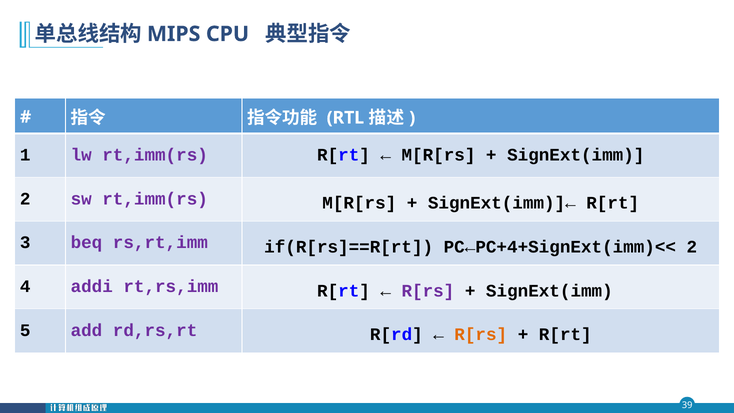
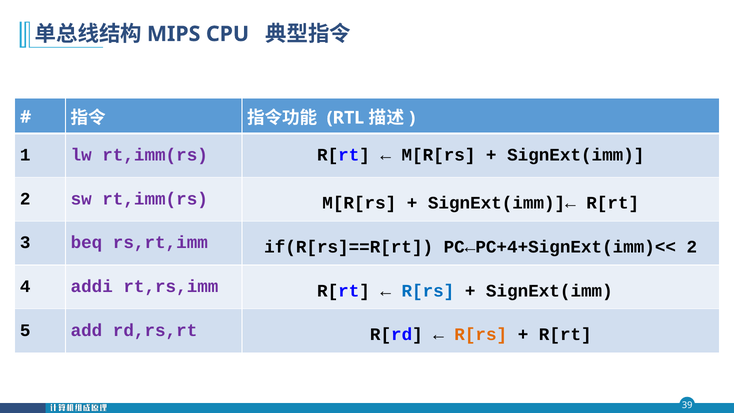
R[rs at (428, 291) colour: purple -> blue
